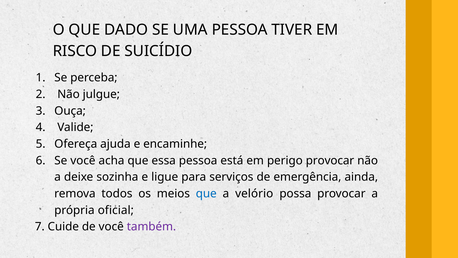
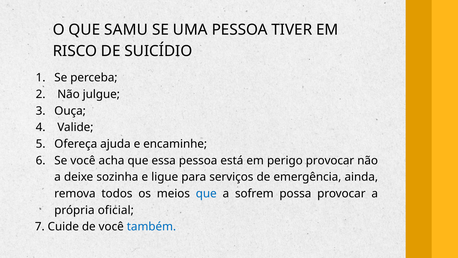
DADO: DADO -> SAMU
velório: velório -> sofrem
também colour: purple -> blue
